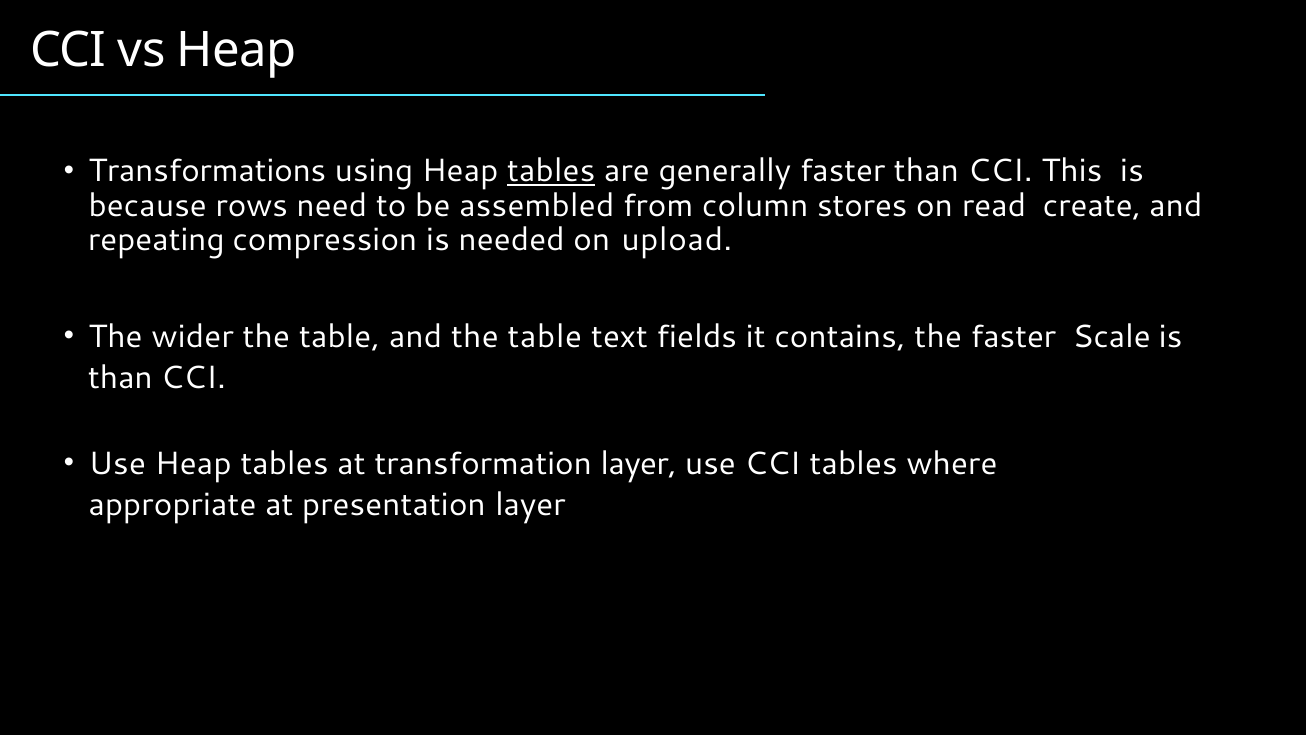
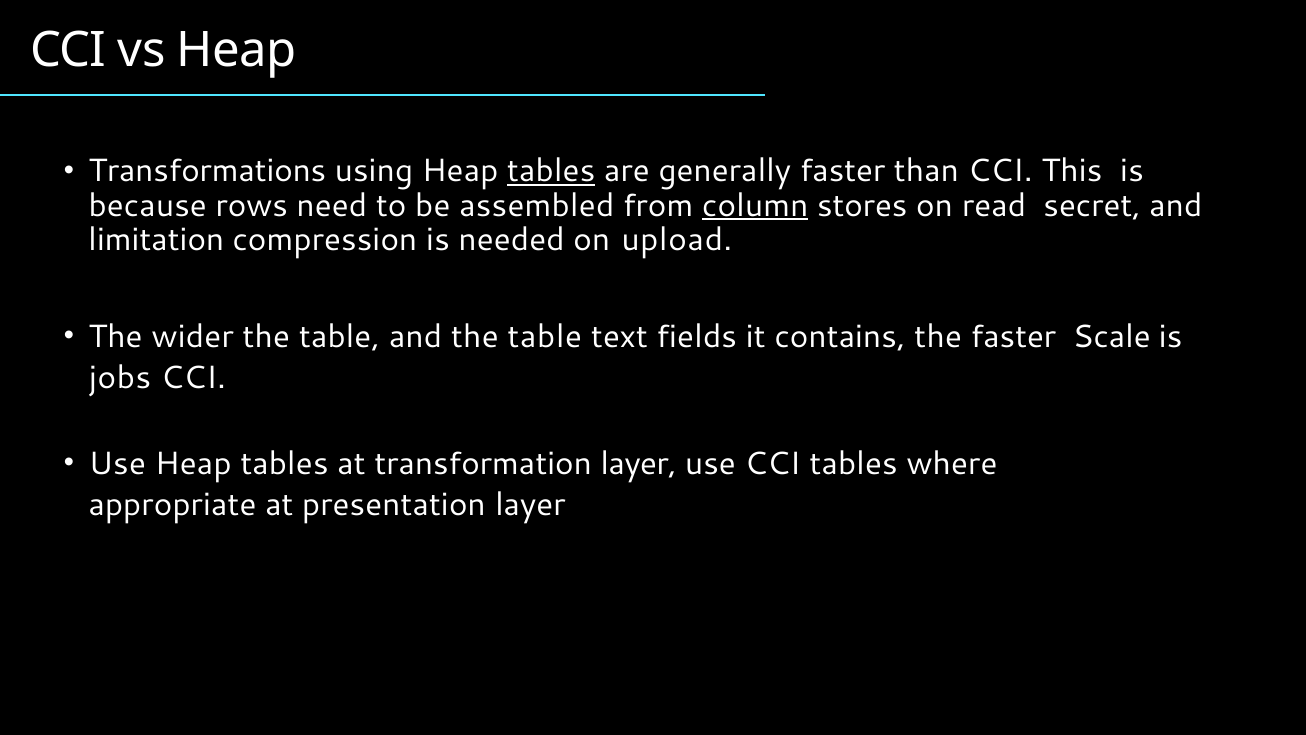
column underline: none -> present
create: create -> secret
repeating: repeating -> limitation
than at (120, 377): than -> jobs
